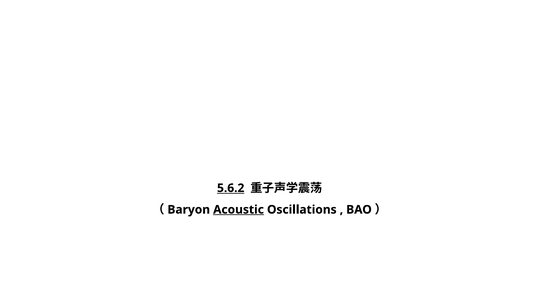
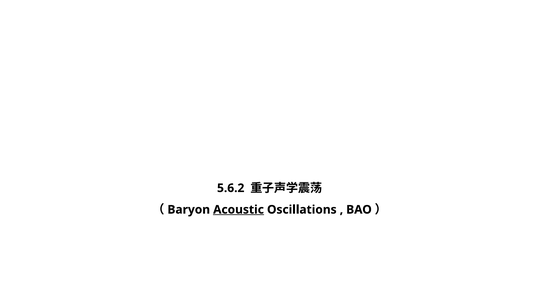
5.6.2 underline: present -> none
